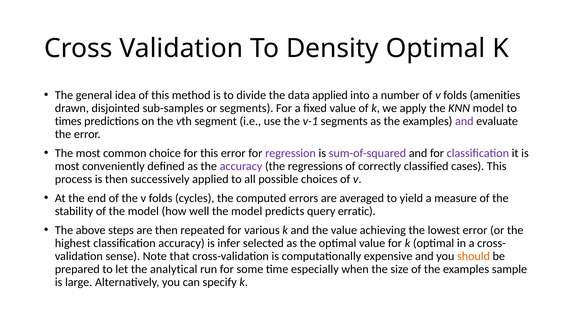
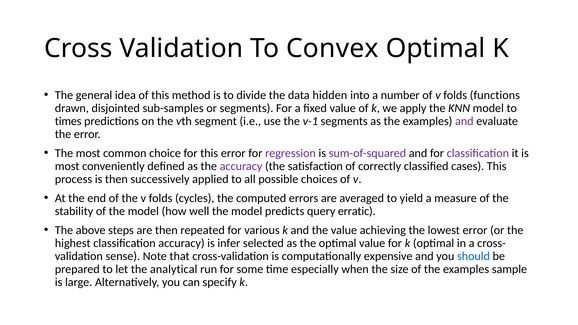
Density: Density -> Convex
data applied: applied -> hidden
amenities: amenities -> functions
regressions: regressions -> satisfaction
should colour: orange -> blue
